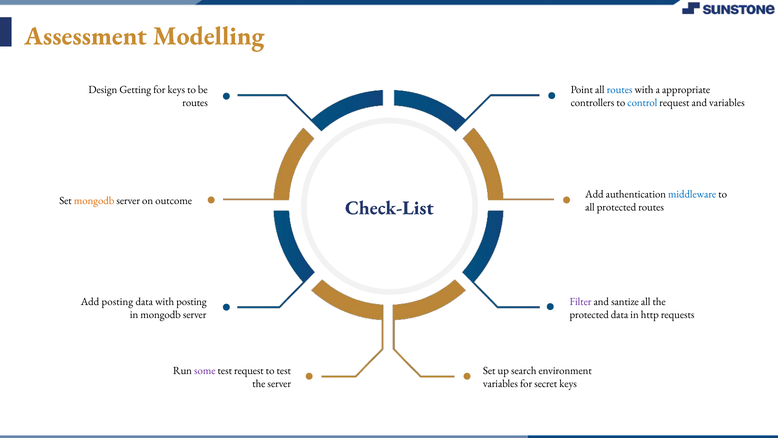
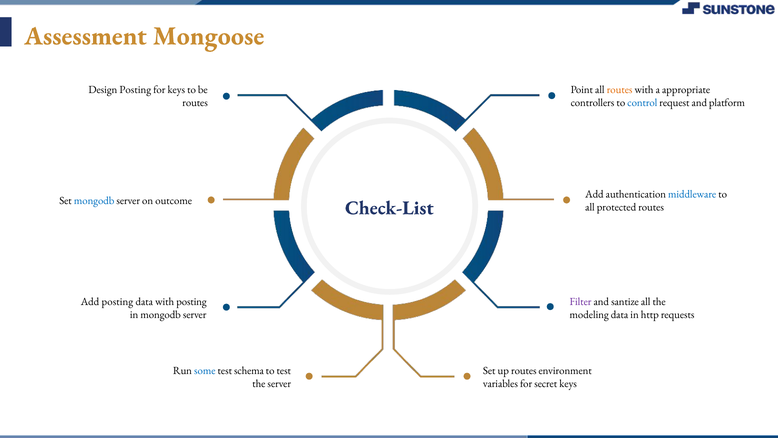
Modelling: Modelling -> Mongoose
Design Getting: Getting -> Posting
routes at (620, 90) colour: blue -> orange
and variables: variables -> platform
mongodb at (94, 201) colour: orange -> blue
protected at (589, 314): protected -> modeling
some colour: purple -> blue
test request: request -> schema
up search: search -> routes
